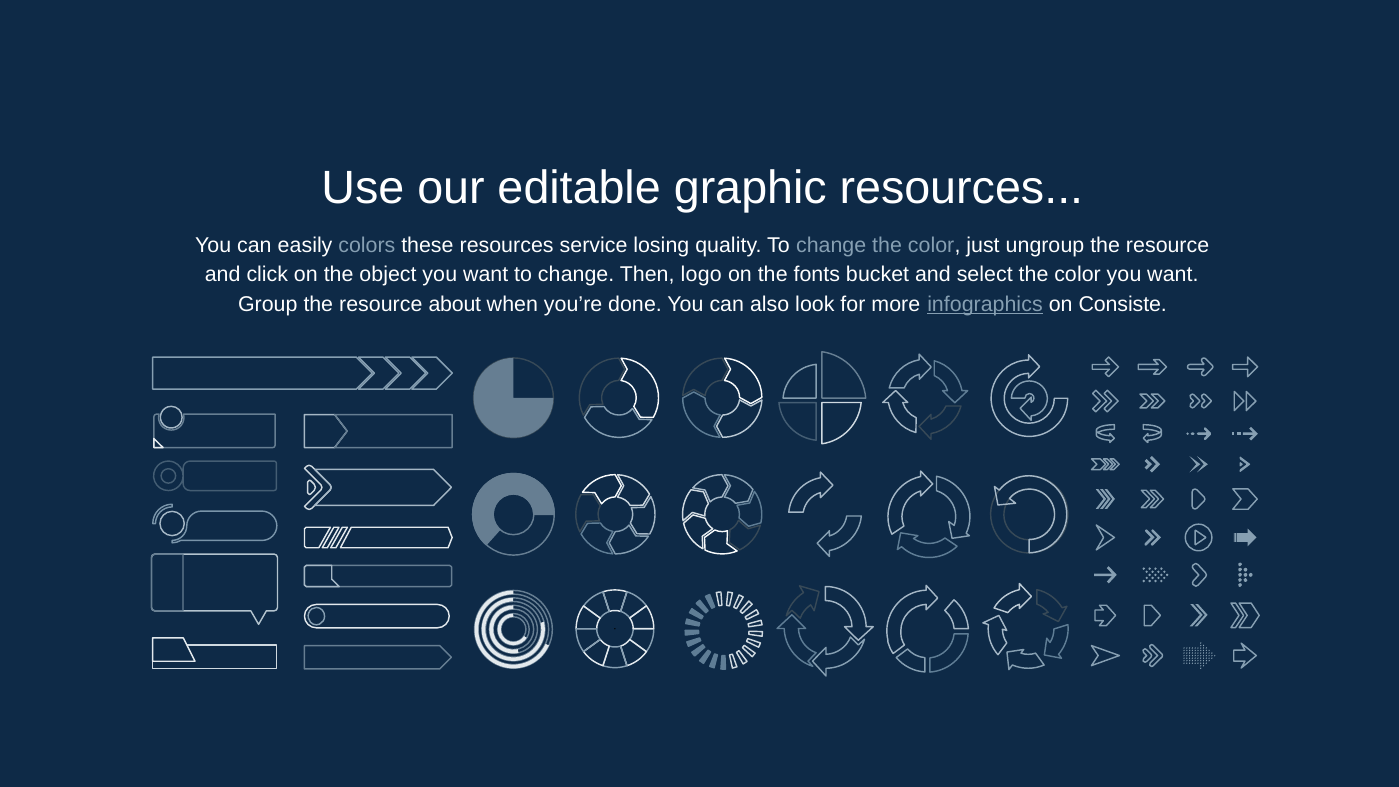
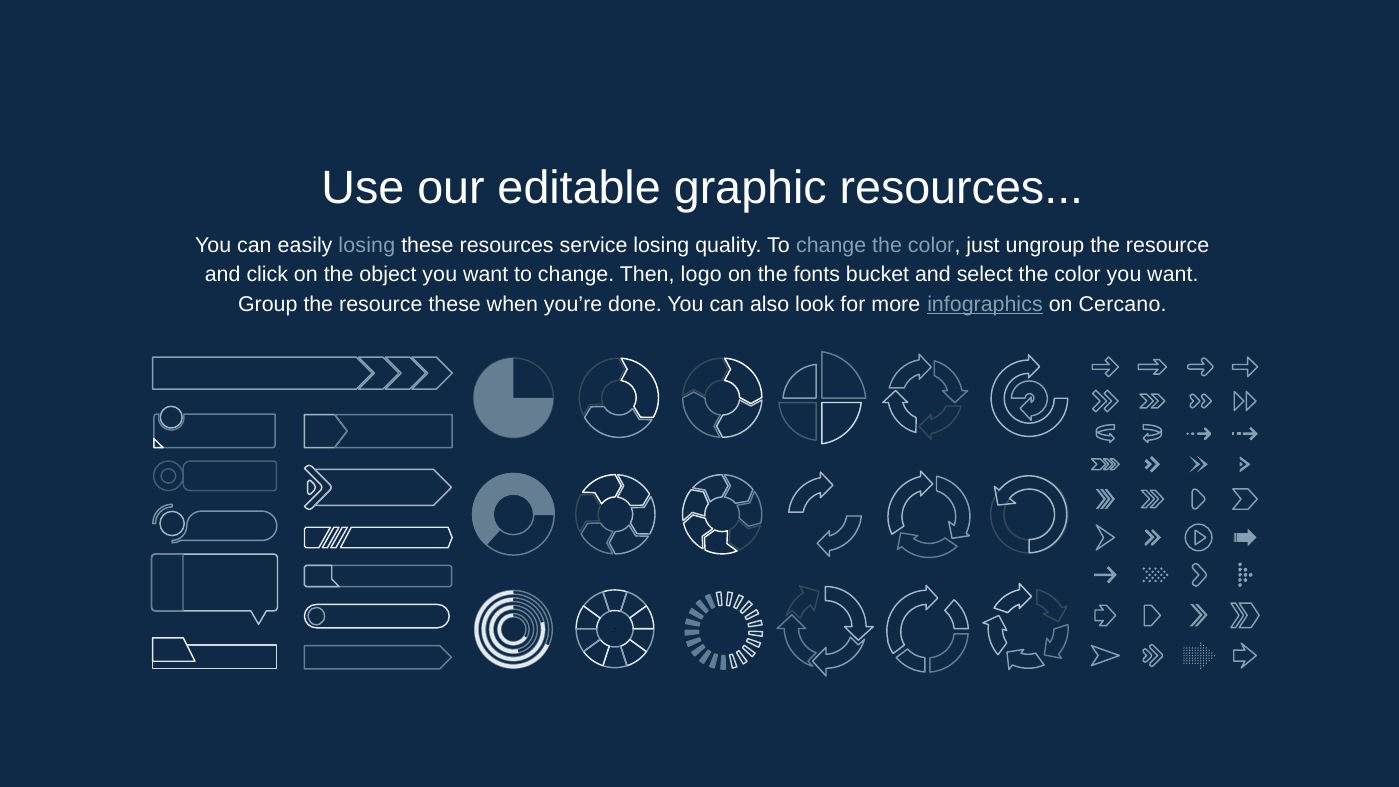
easily colors: colors -> losing
resource about: about -> these
Consiste: Consiste -> Cercano
